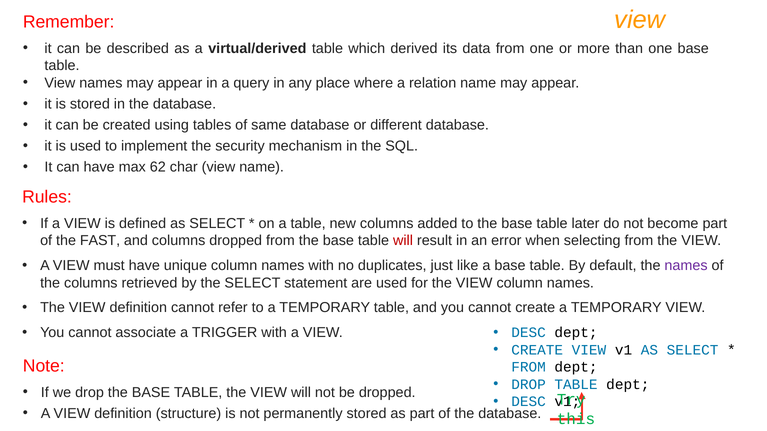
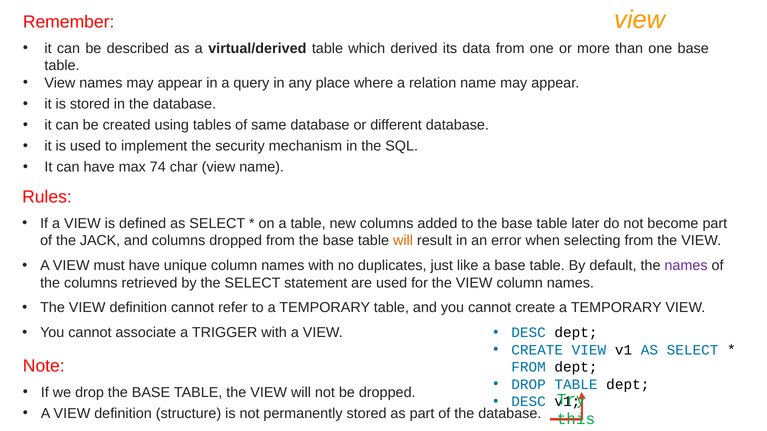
62: 62 -> 74
FAST: FAST -> JACK
will at (403, 241) colour: red -> orange
